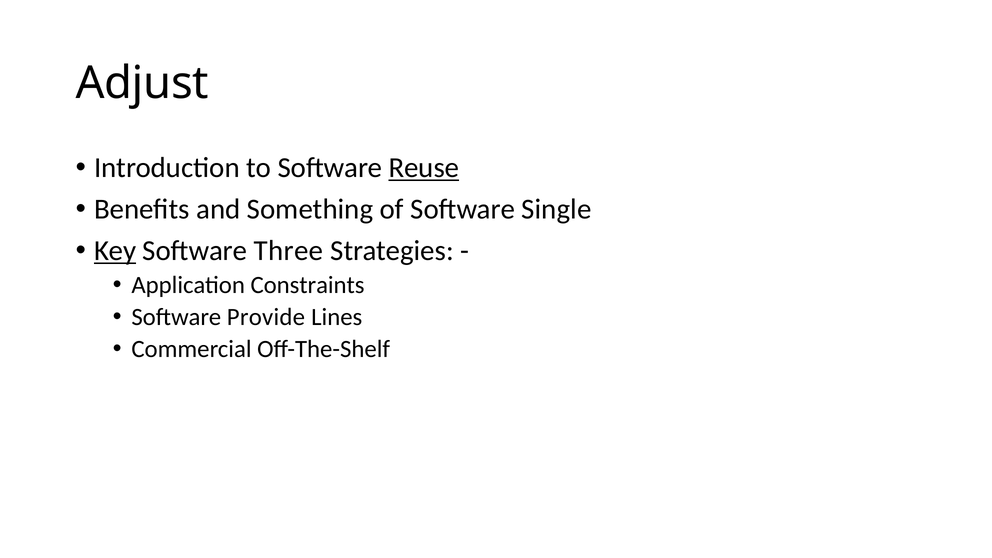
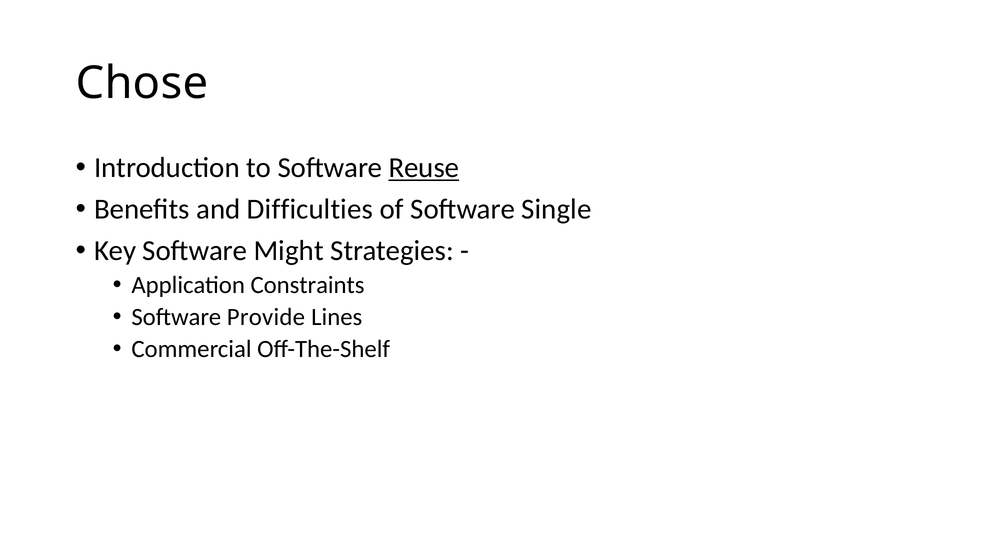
Adjust: Adjust -> Chose
Something: Something -> Difficulties
Key underline: present -> none
Three: Three -> Might
